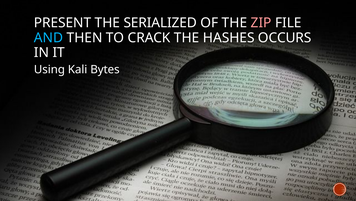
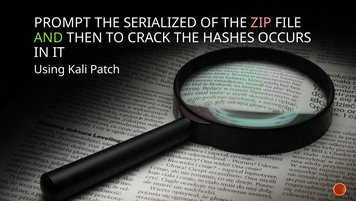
PRESENT: PRESENT -> PROMPT
AND colour: light blue -> light green
Bytes: Bytes -> Patch
